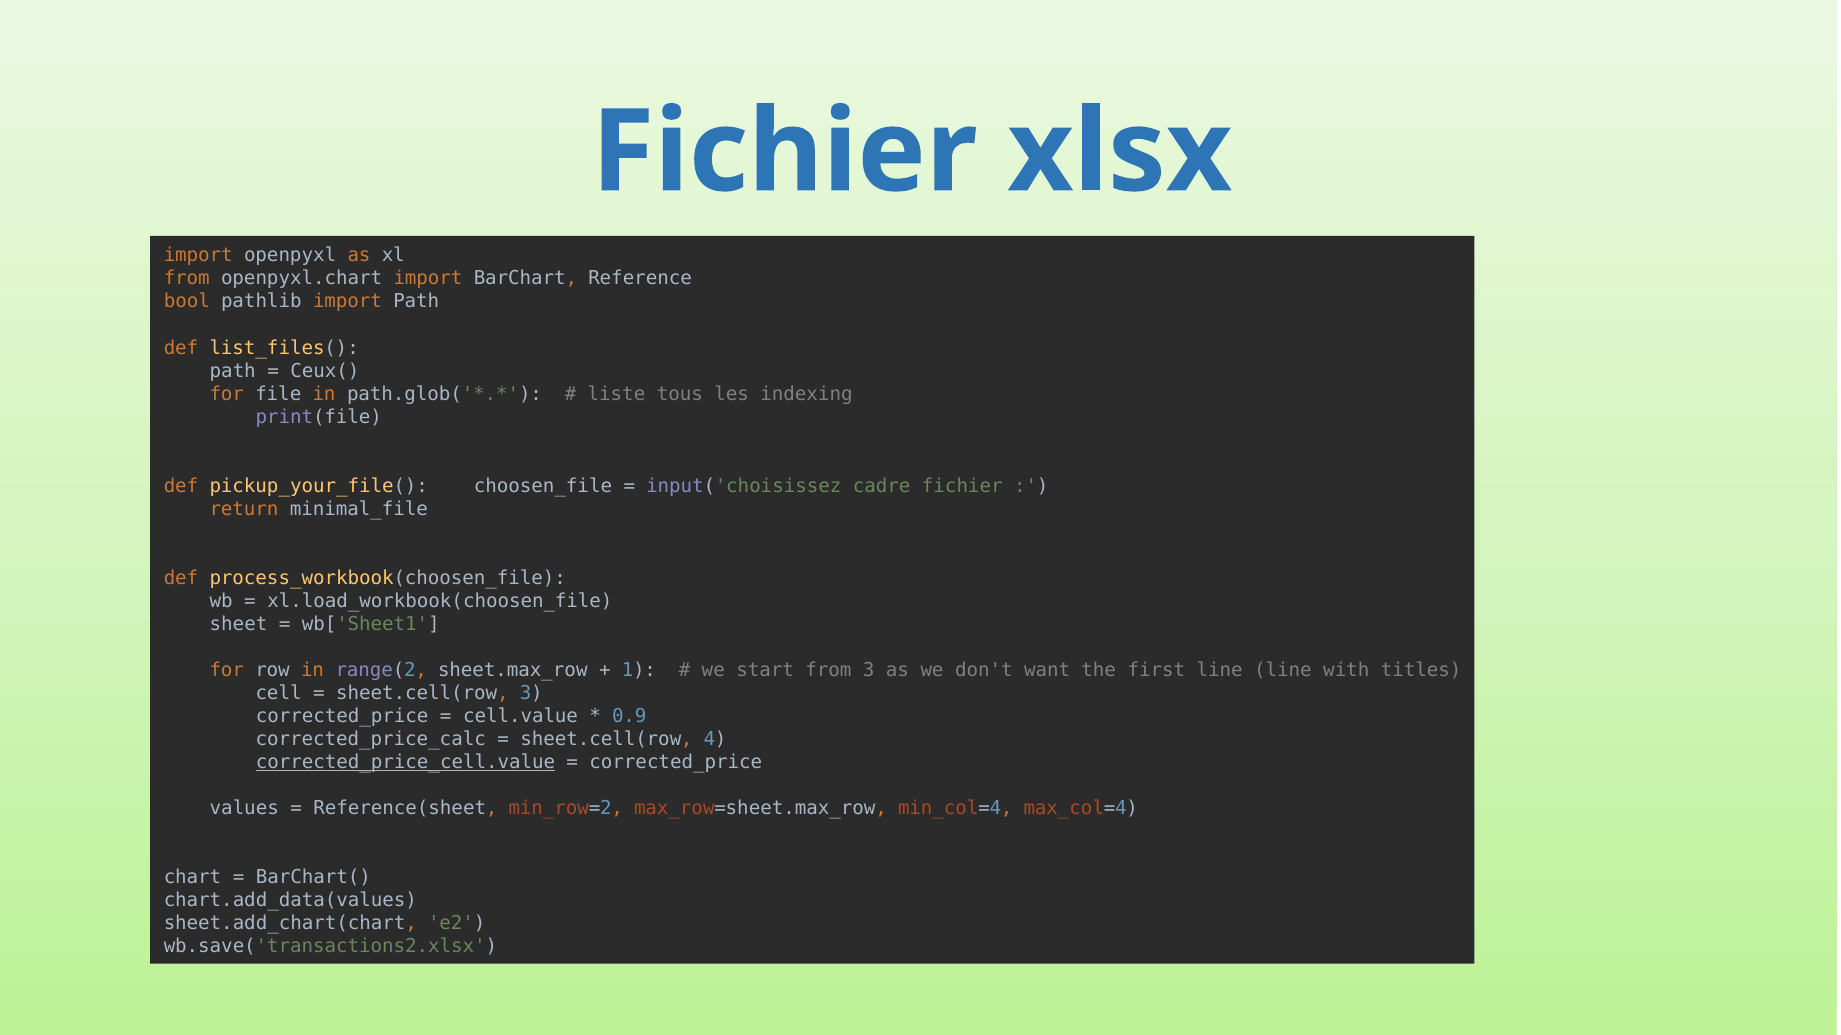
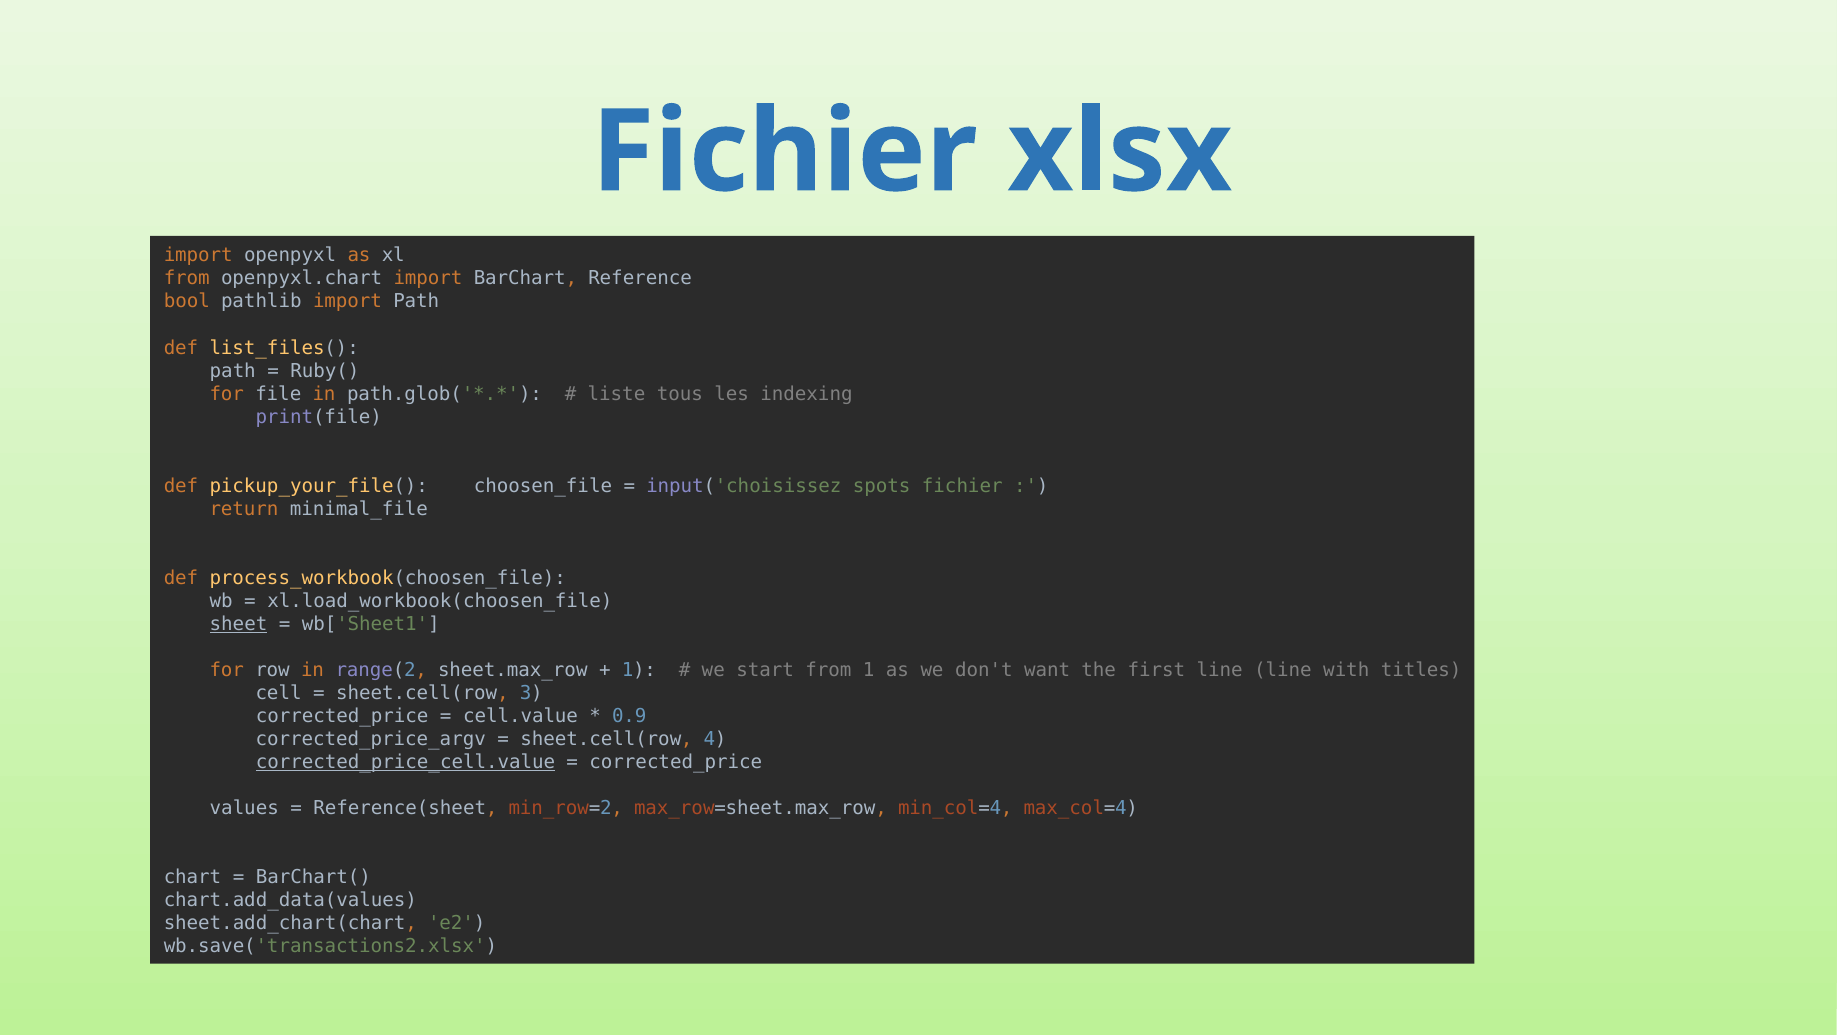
Ceux(: Ceux( -> Ruby(
cadre: cadre -> spots
sheet underline: none -> present
from 3: 3 -> 1
corrected_price_calc: corrected_price_calc -> corrected_price_argv
